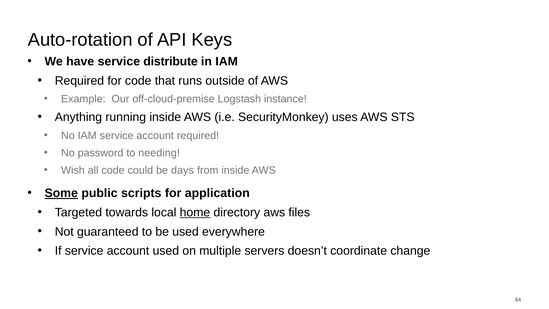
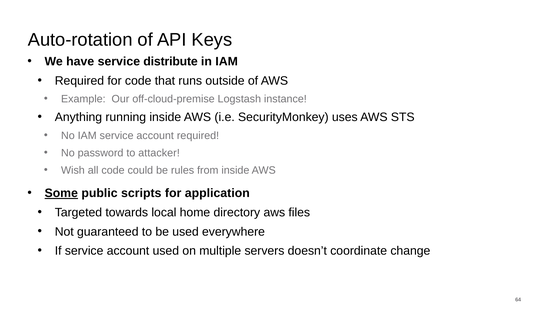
needing: needing -> attacker
days: days -> rules
home underline: present -> none
